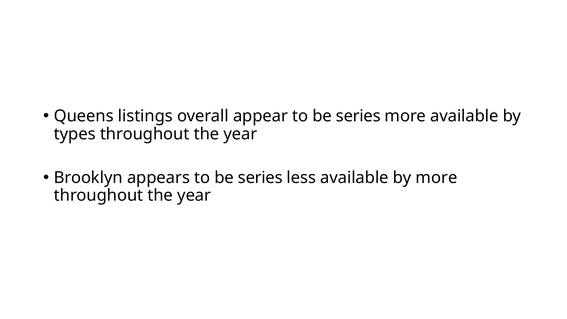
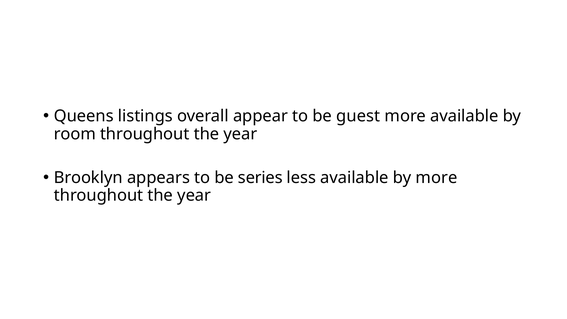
appear to be series: series -> guest
types: types -> room
